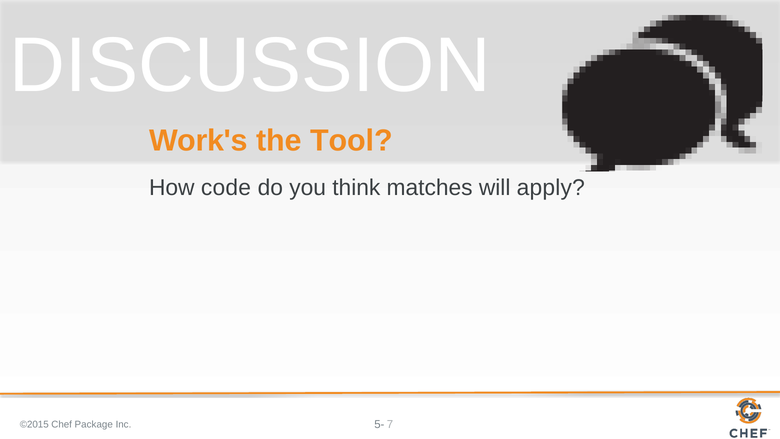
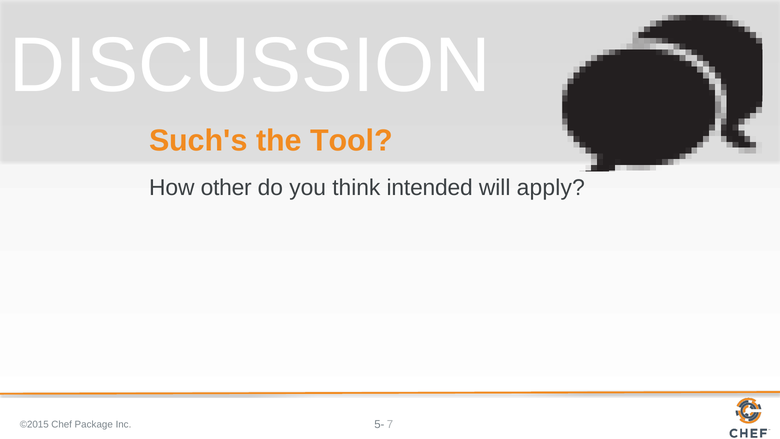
Work's: Work's -> Such's
code: code -> other
matches: matches -> intended
